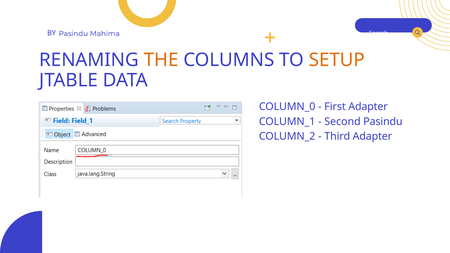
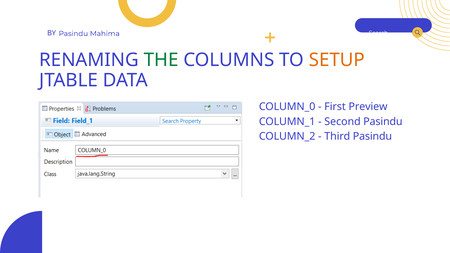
THE colour: orange -> green
First Adapter: Adapter -> Preview
Third Adapter: Adapter -> Pasindu
